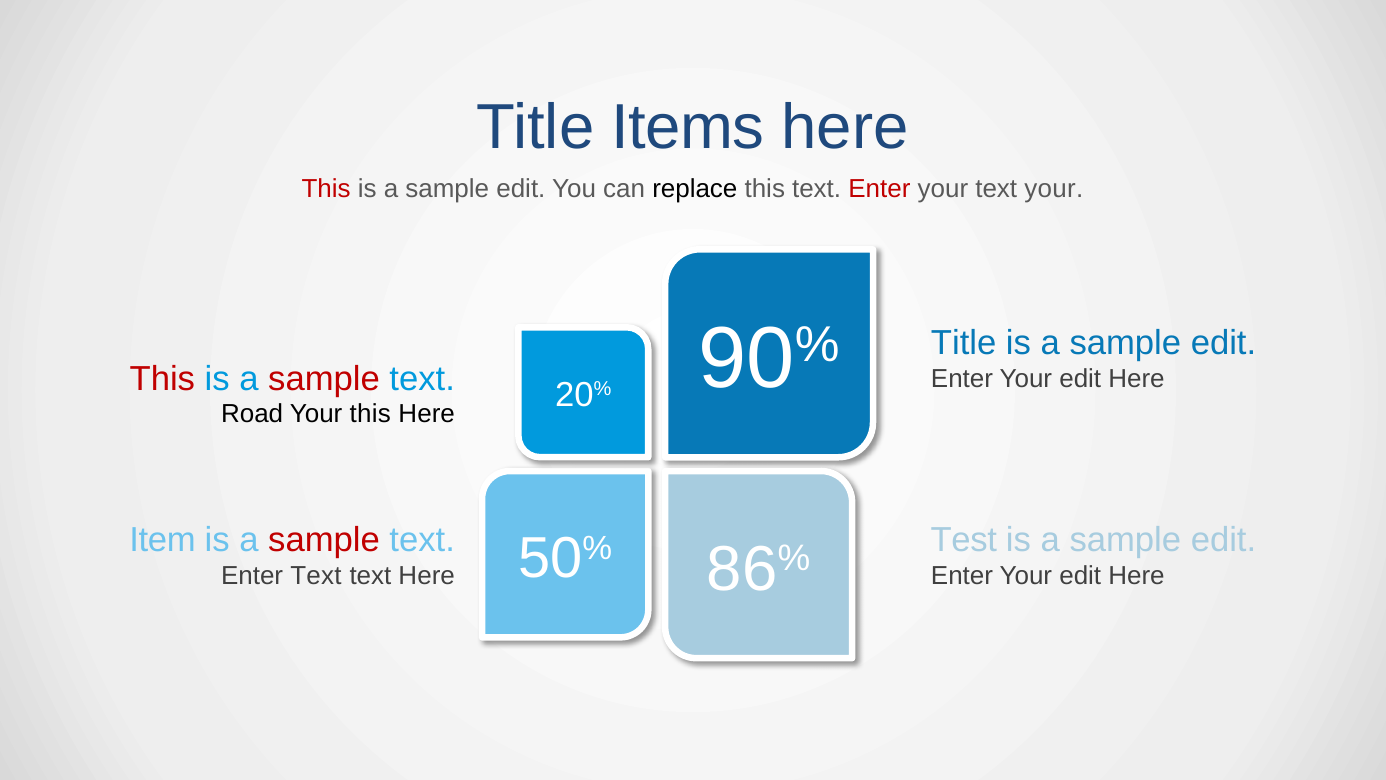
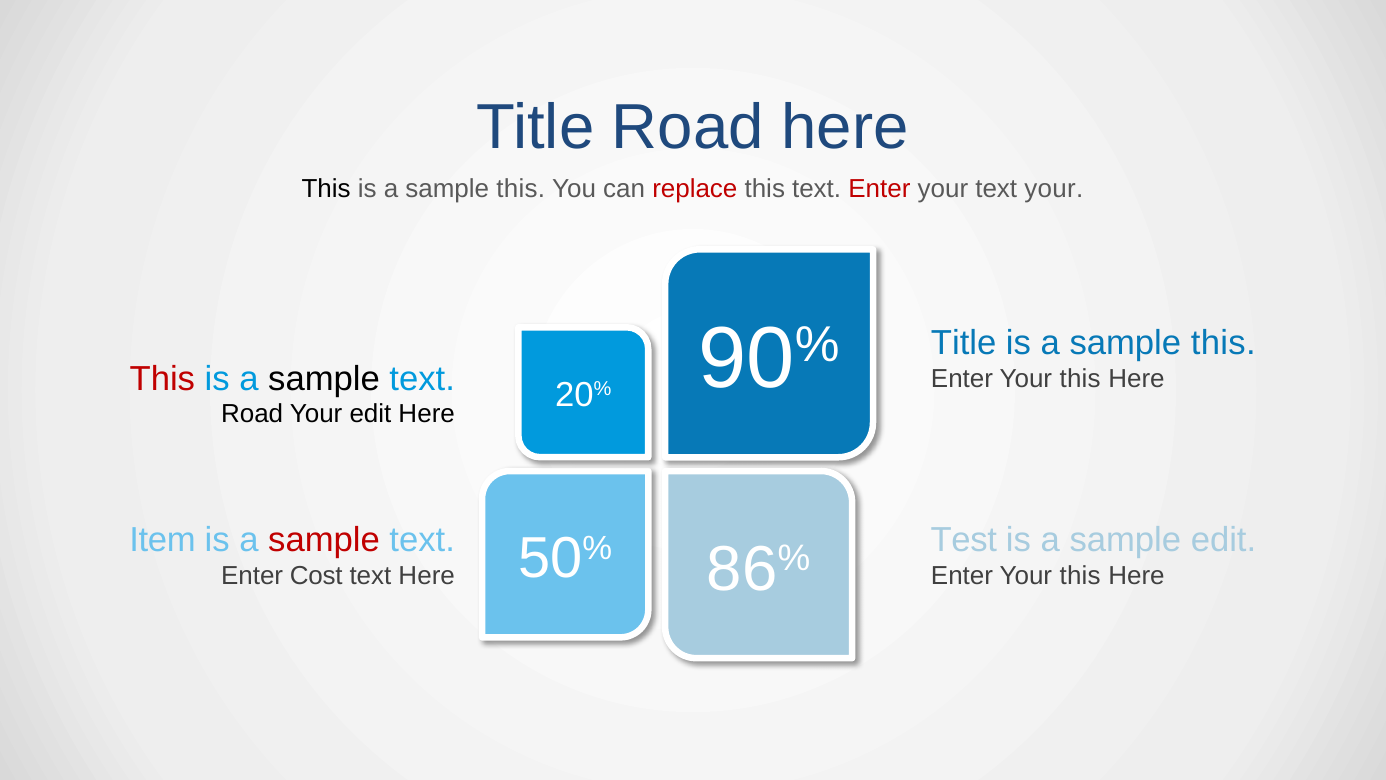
Title Items: Items -> Road
This at (326, 189) colour: red -> black
edit at (521, 189): edit -> this
replace colour: black -> red
edit at (1223, 343): edit -> this
sample at (324, 378) colour: red -> black
edit at (1080, 378): edit -> this
Your this: this -> edit
Enter Text: Text -> Cost
edit at (1080, 576): edit -> this
